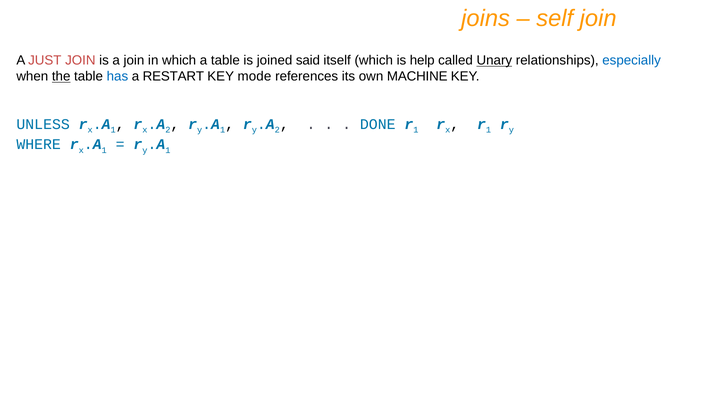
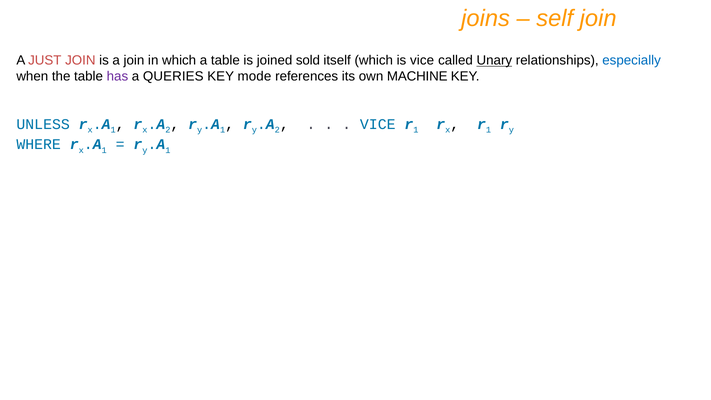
said: said -> sold
is help: help -> vice
the underline: present -> none
has colour: blue -> purple
RESTART: RESTART -> QUERIES
DONE at (378, 124): DONE -> VICE
